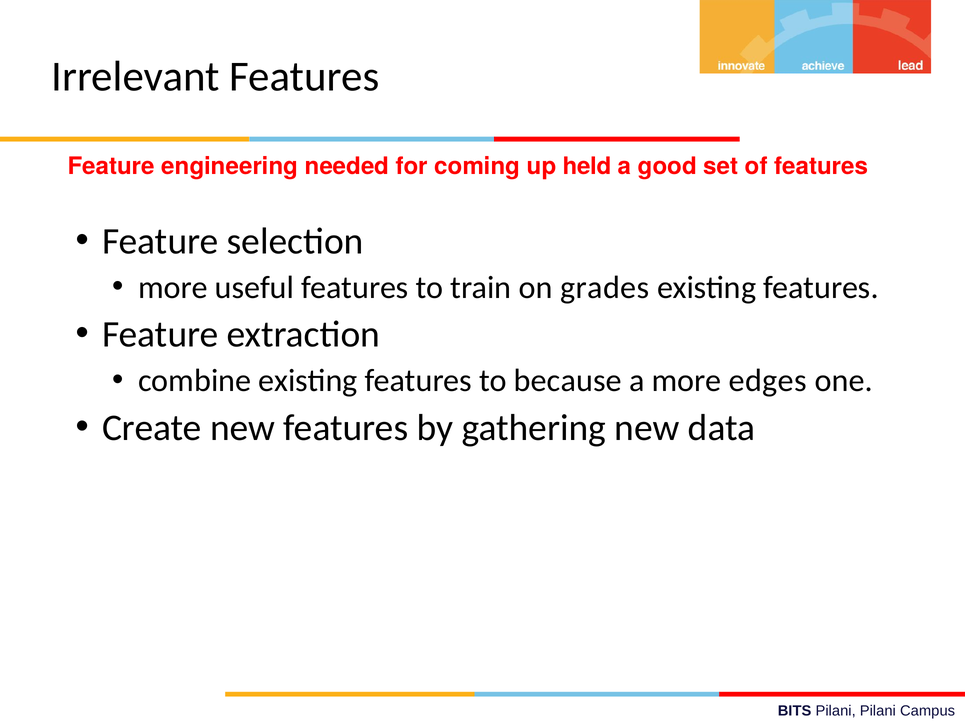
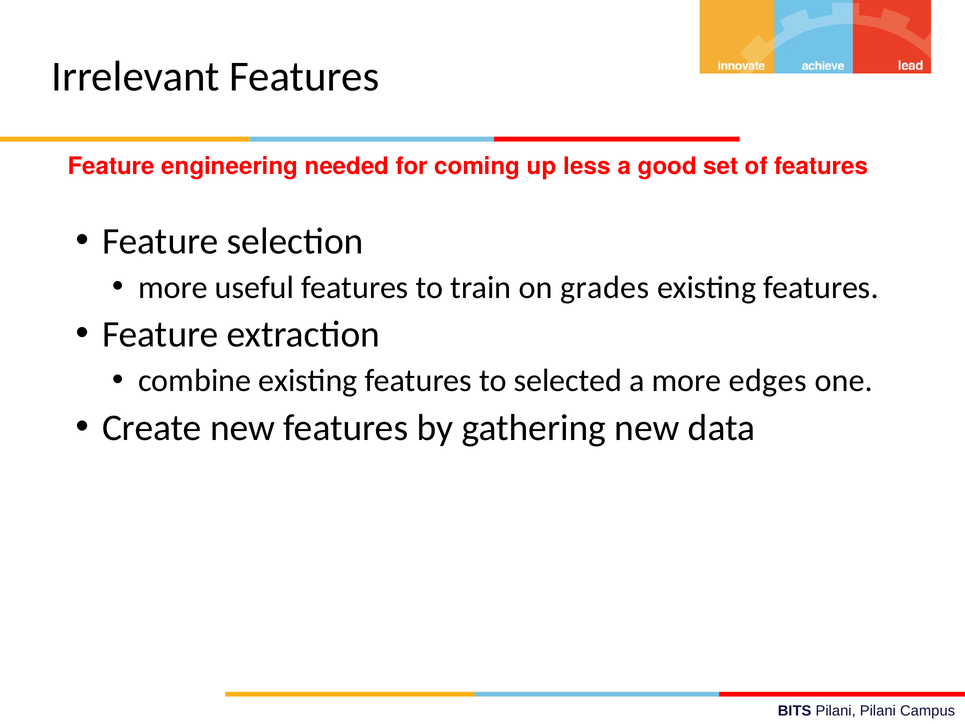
held: held -> less
because: because -> selected
